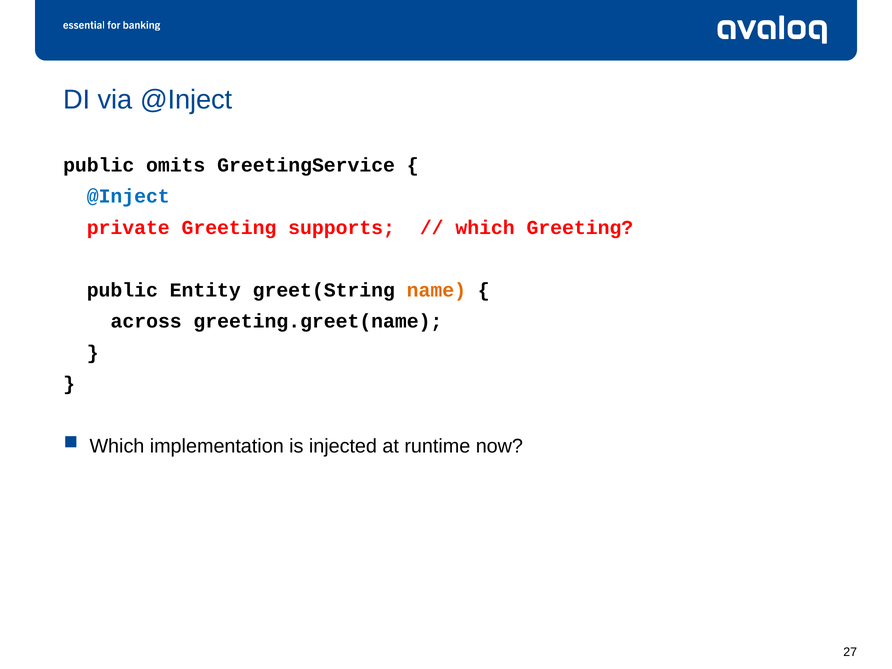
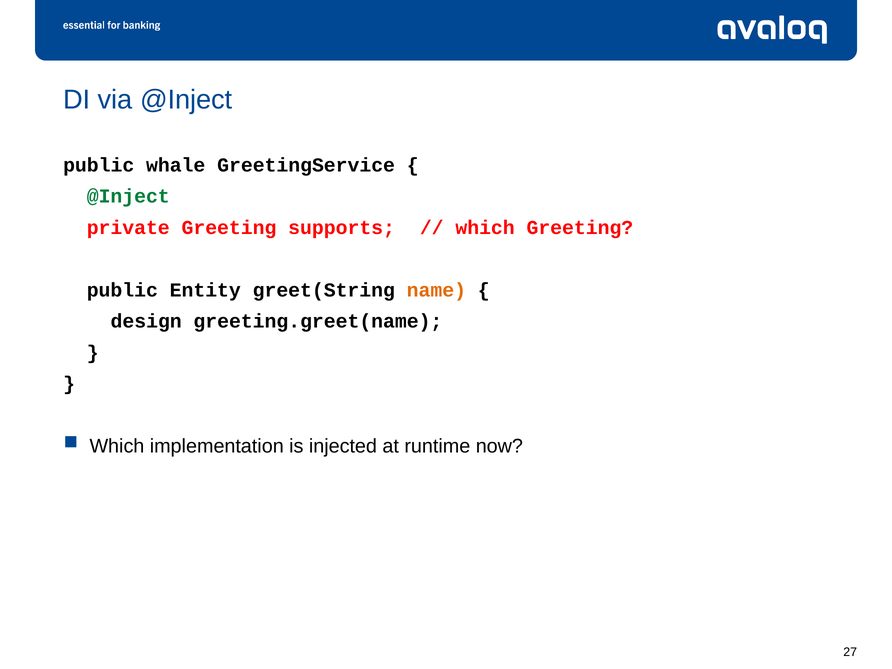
omits: omits -> whale
@Inject at (128, 196) colour: blue -> green
across: across -> design
